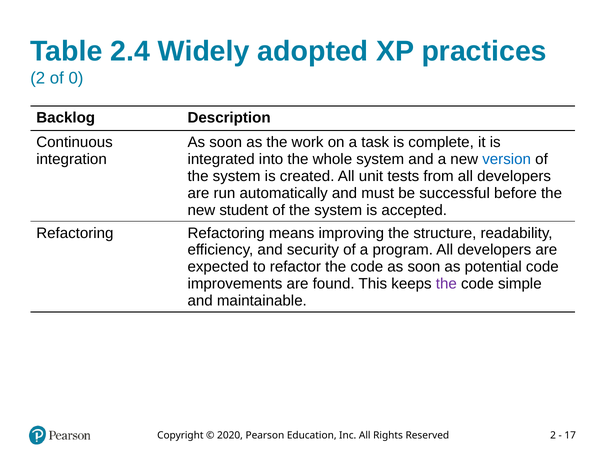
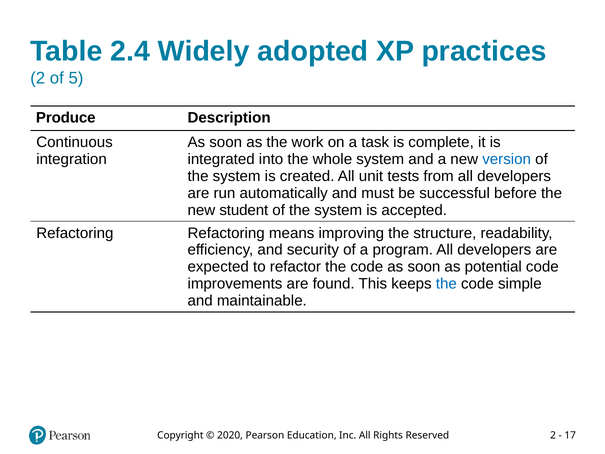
0: 0 -> 5
Backlog: Backlog -> Produce
the at (446, 284) colour: purple -> blue
